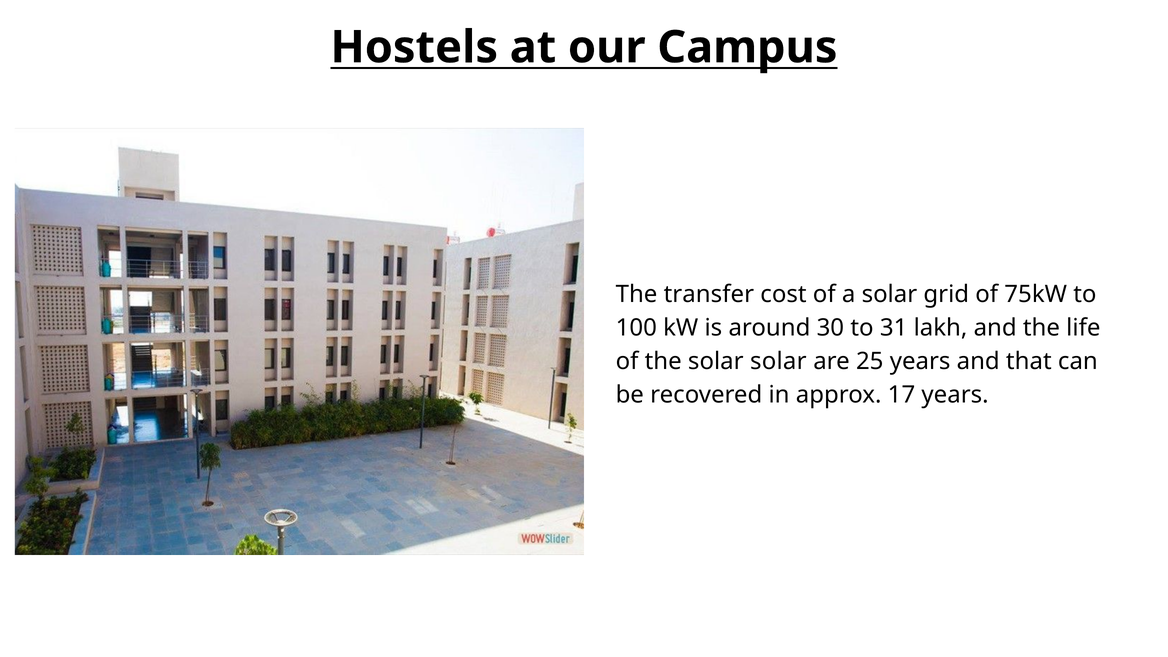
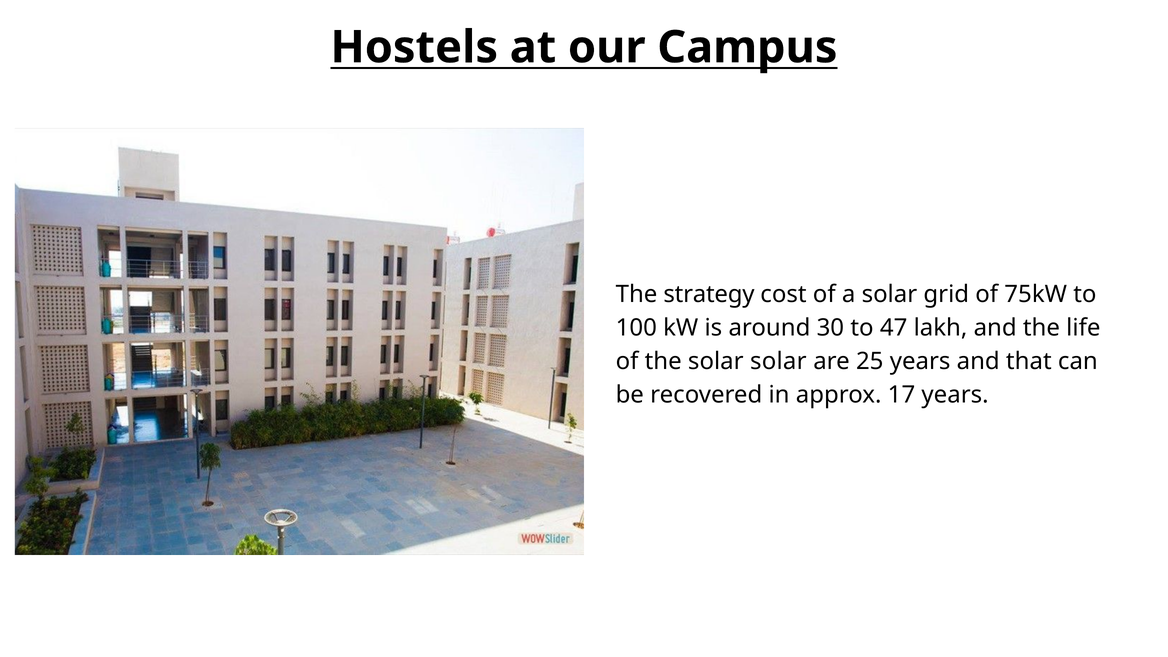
transfer: transfer -> strategy
31: 31 -> 47
